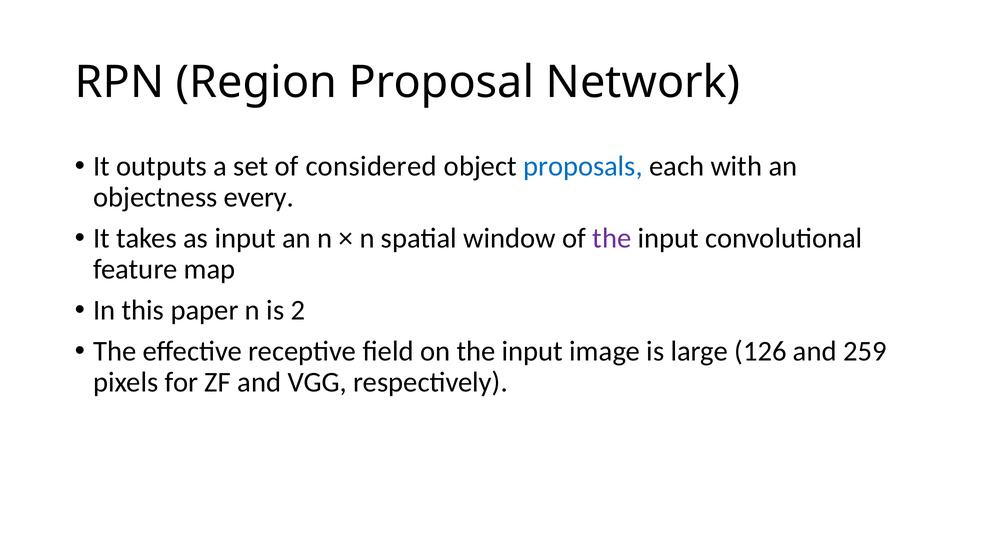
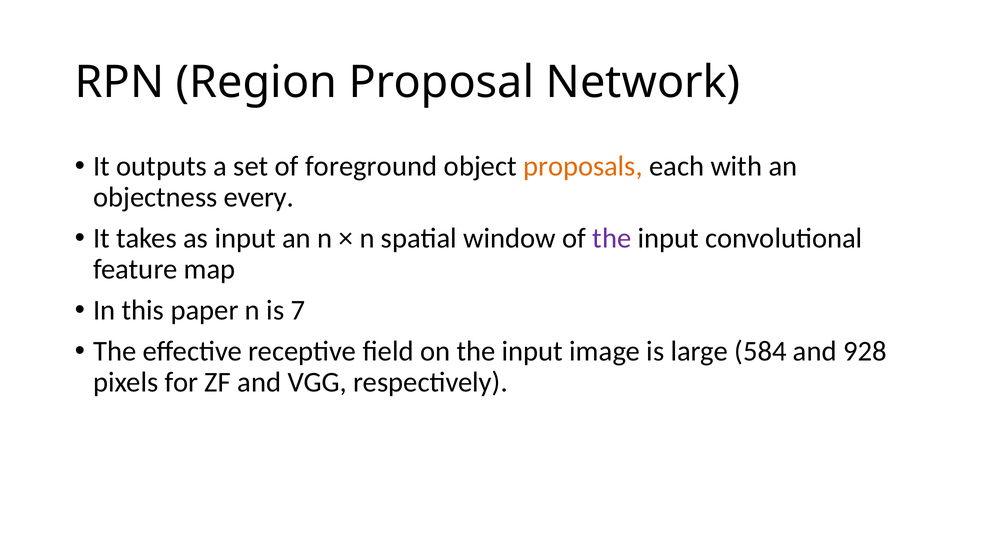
considered: considered -> foreground
proposals colour: blue -> orange
2: 2 -> 7
126: 126 -> 584
259: 259 -> 928
